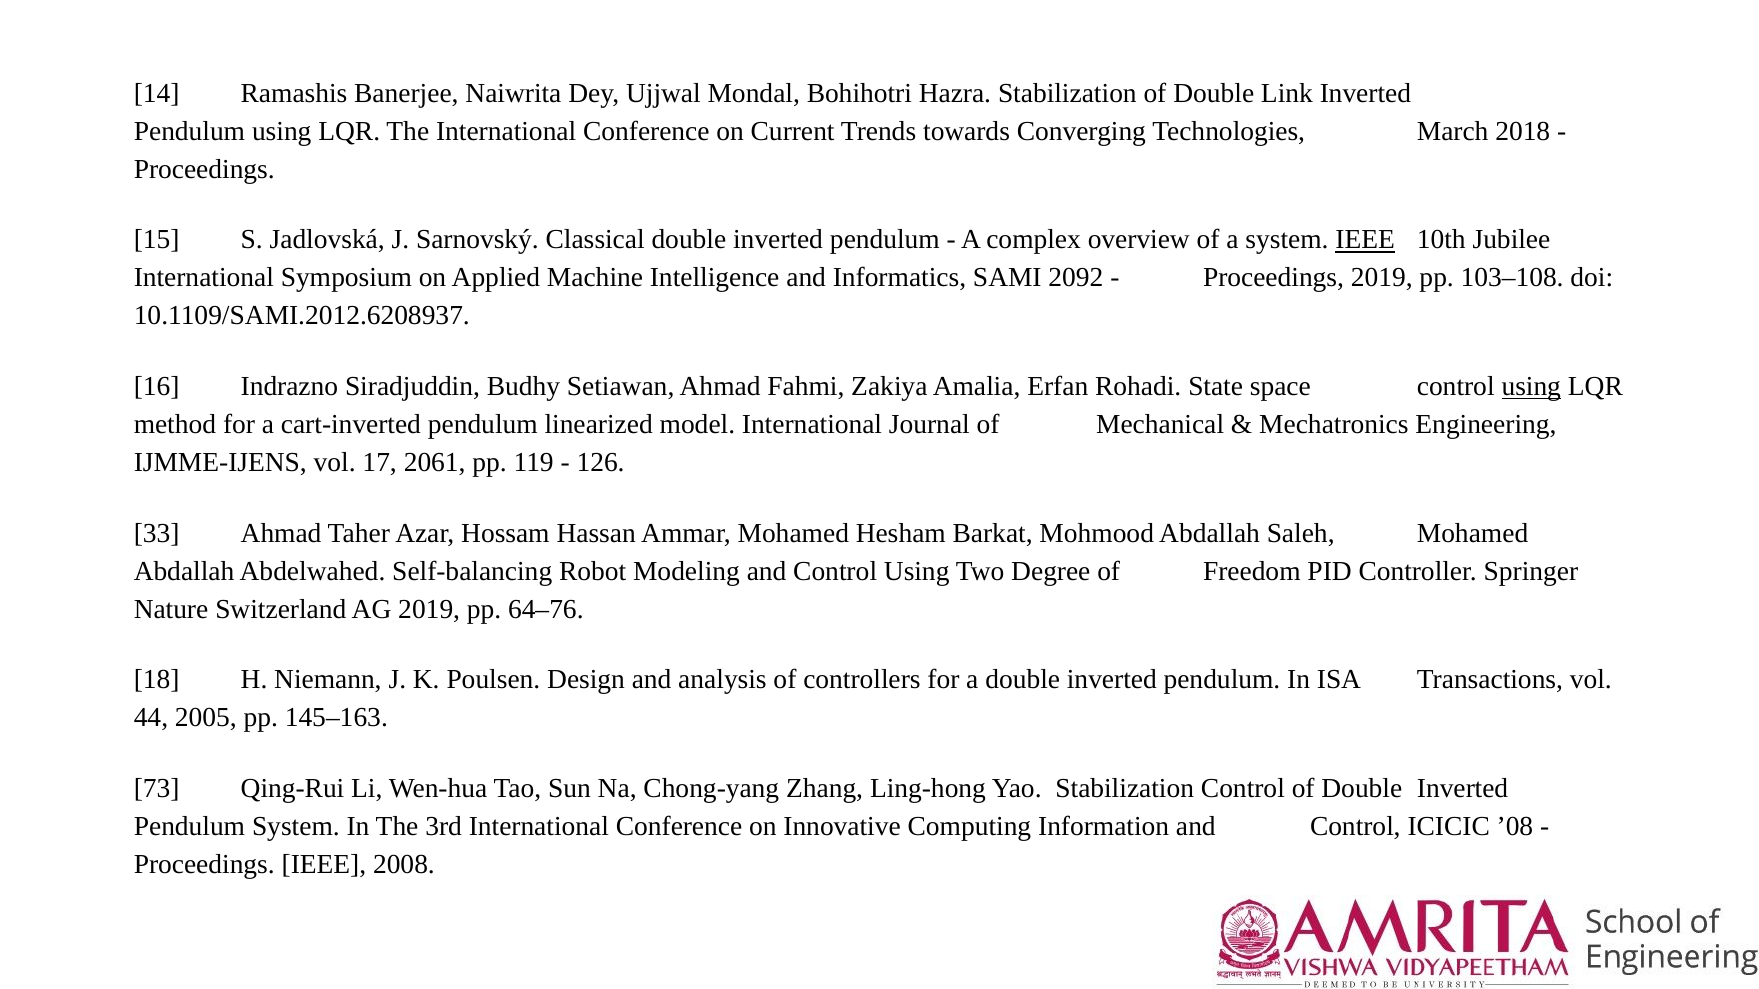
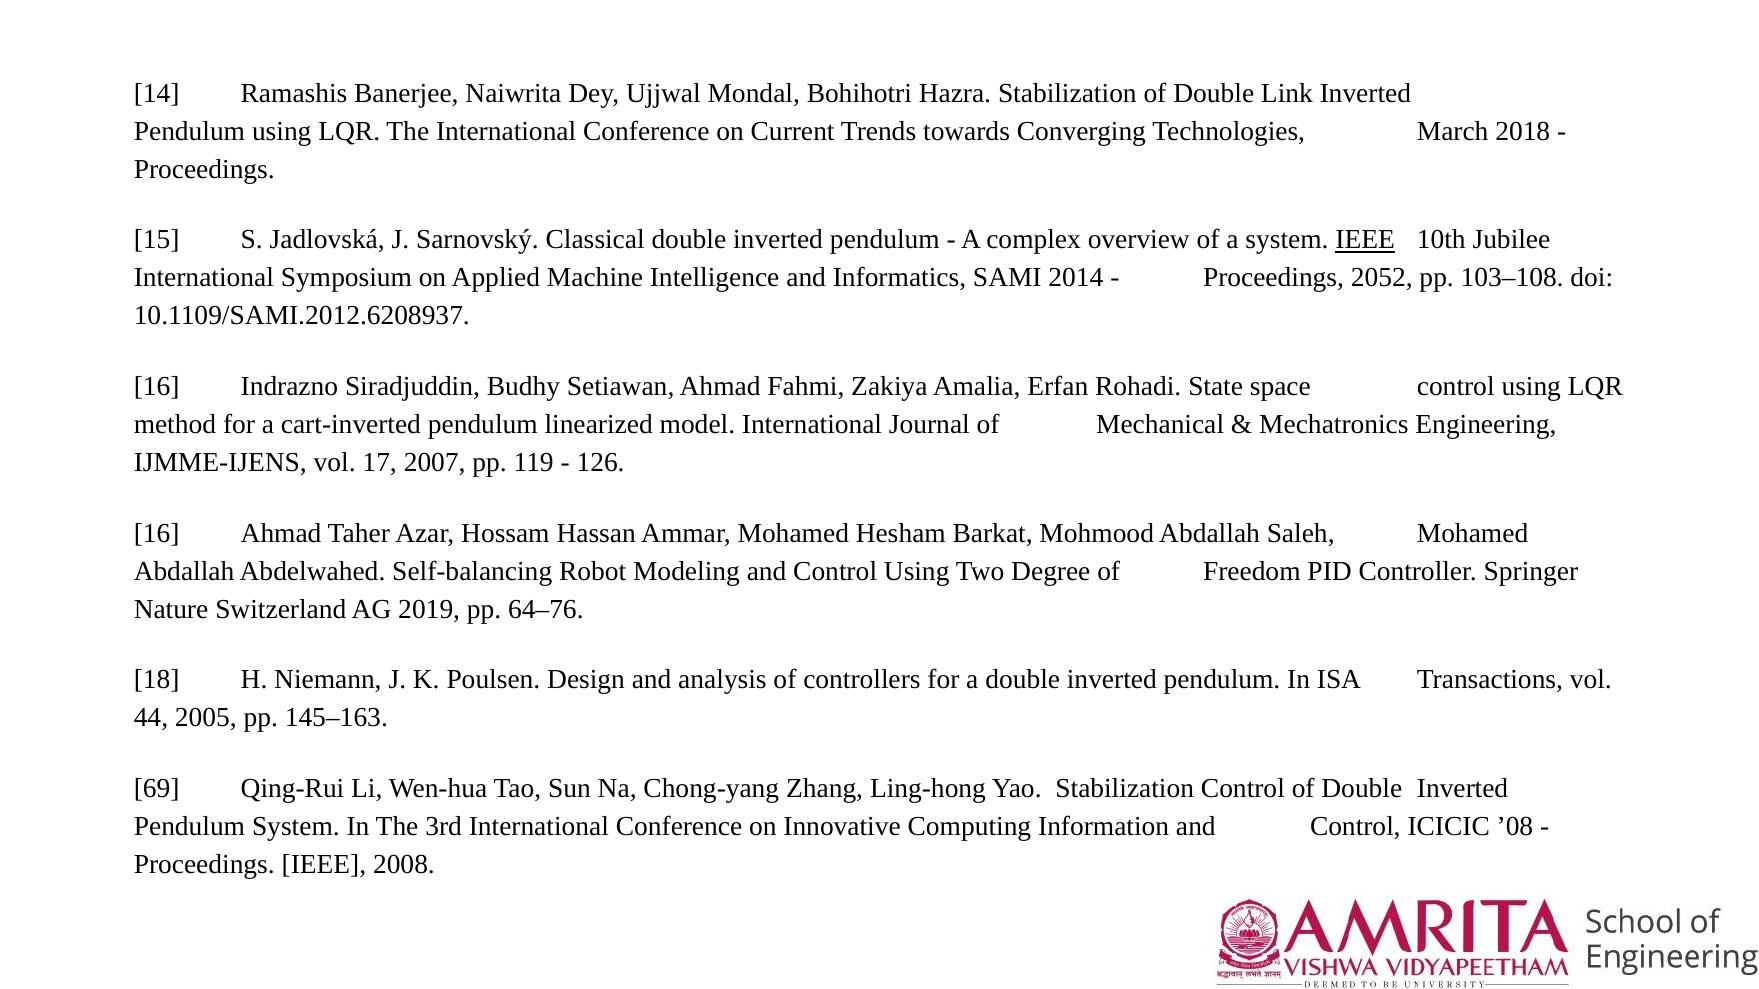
2092: 2092 -> 2014
Proceedings 2019: 2019 -> 2052
using at (1531, 387) underline: present -> none
2061: 2061 -> 2007
33 at (157, 533): 33 -> 16
73: 73 -> 69
